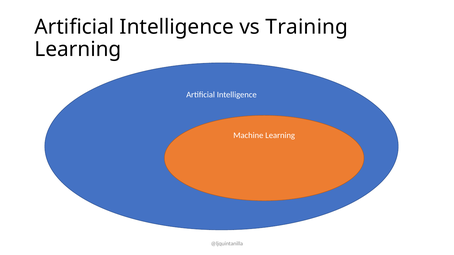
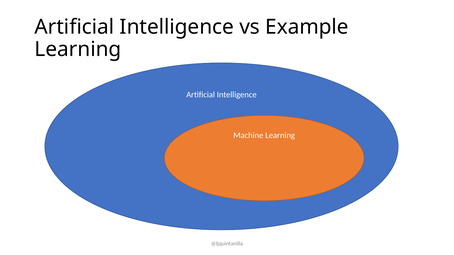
Training: Training -> Example
